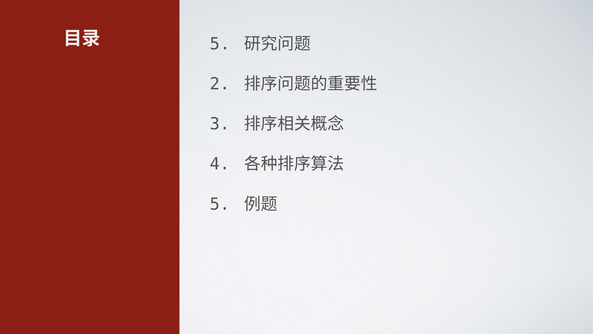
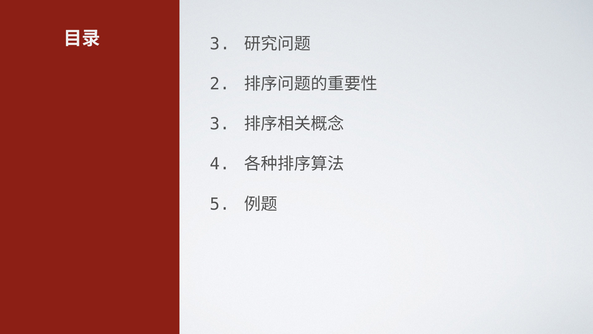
5 at (220, 44): 5 -> 3
